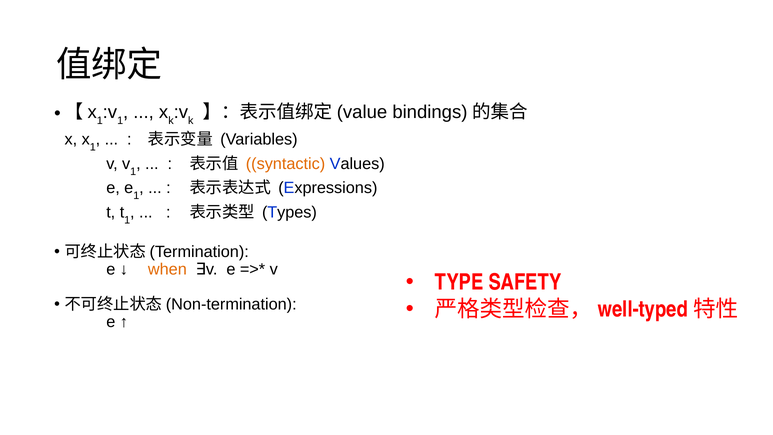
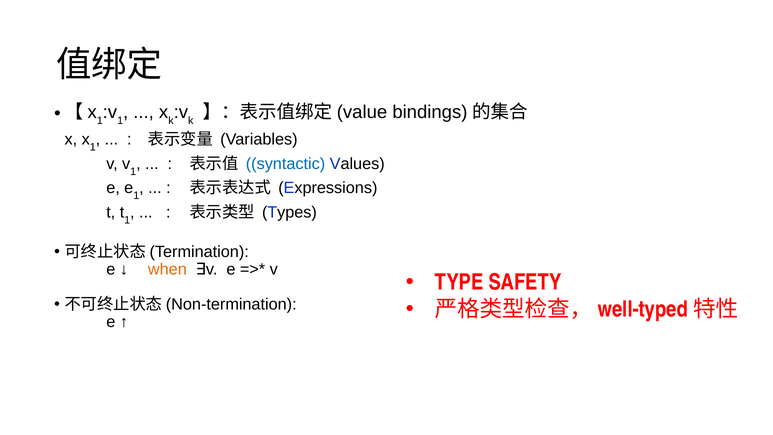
syntactic colour: orange -> blue
